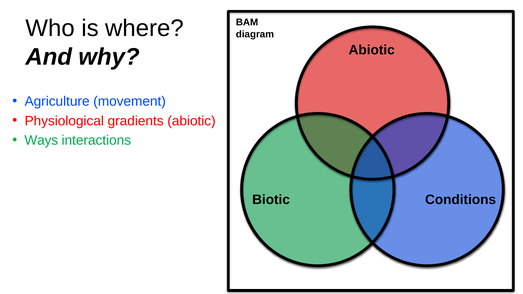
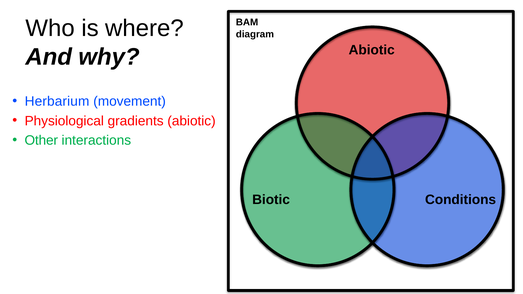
Agriculture: Agriculture -> Herbarium
Ways: Ways -> Other
